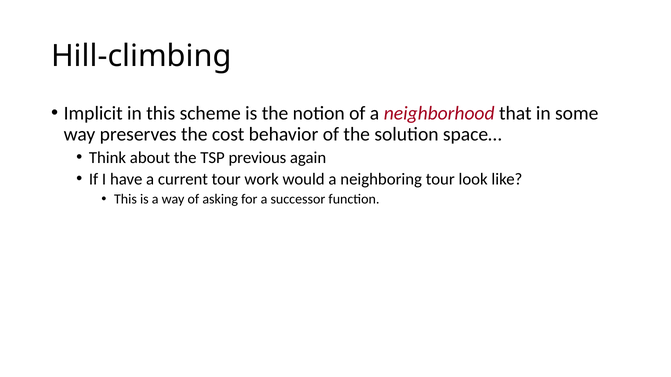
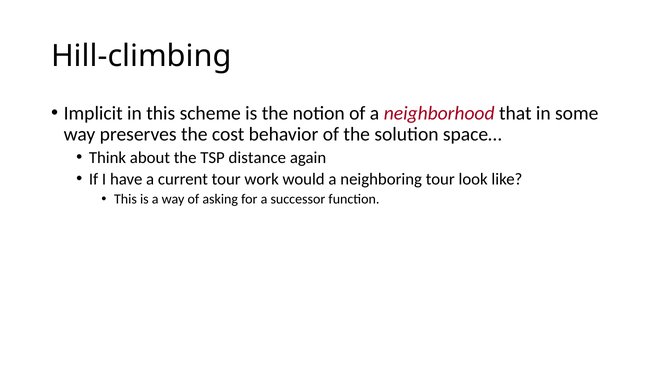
previous: previous -> distance
